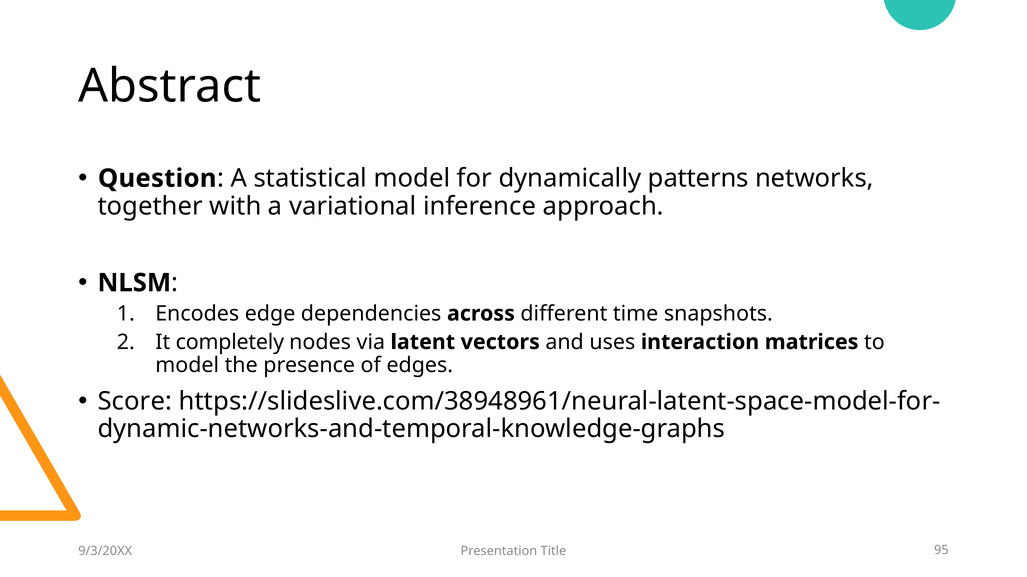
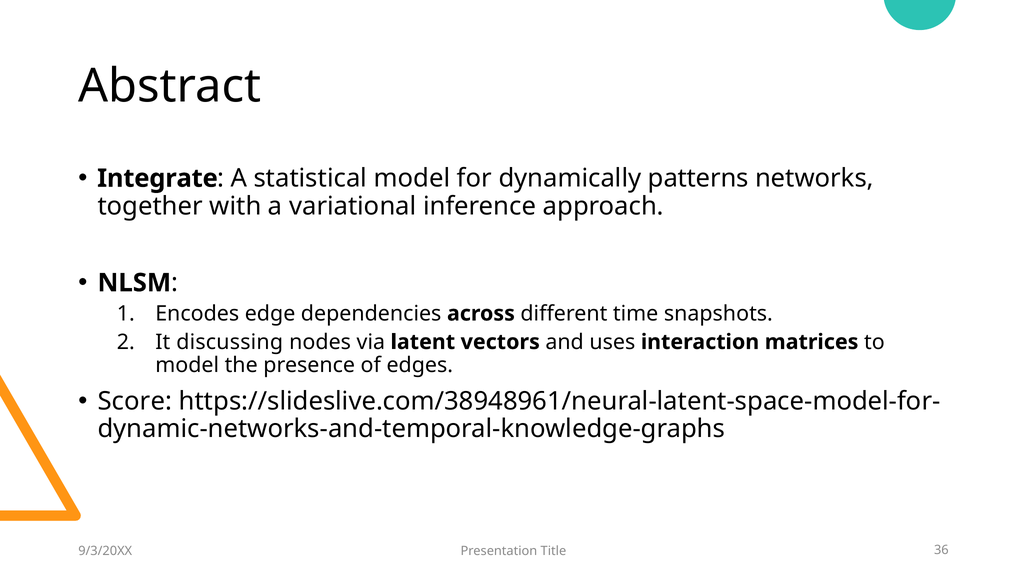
Question: Question -> Integrate
completely: completely -> discussing
95: 95 -> 36
